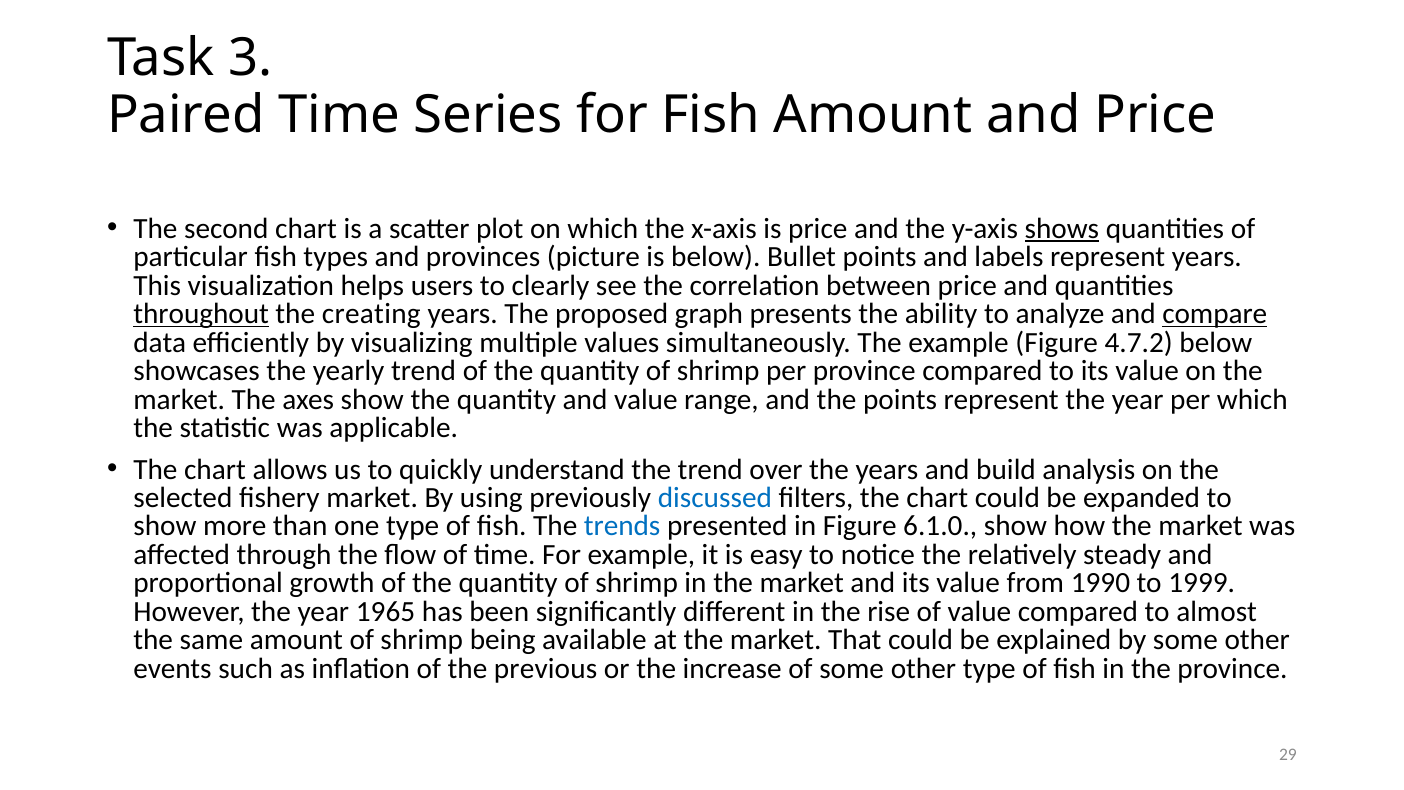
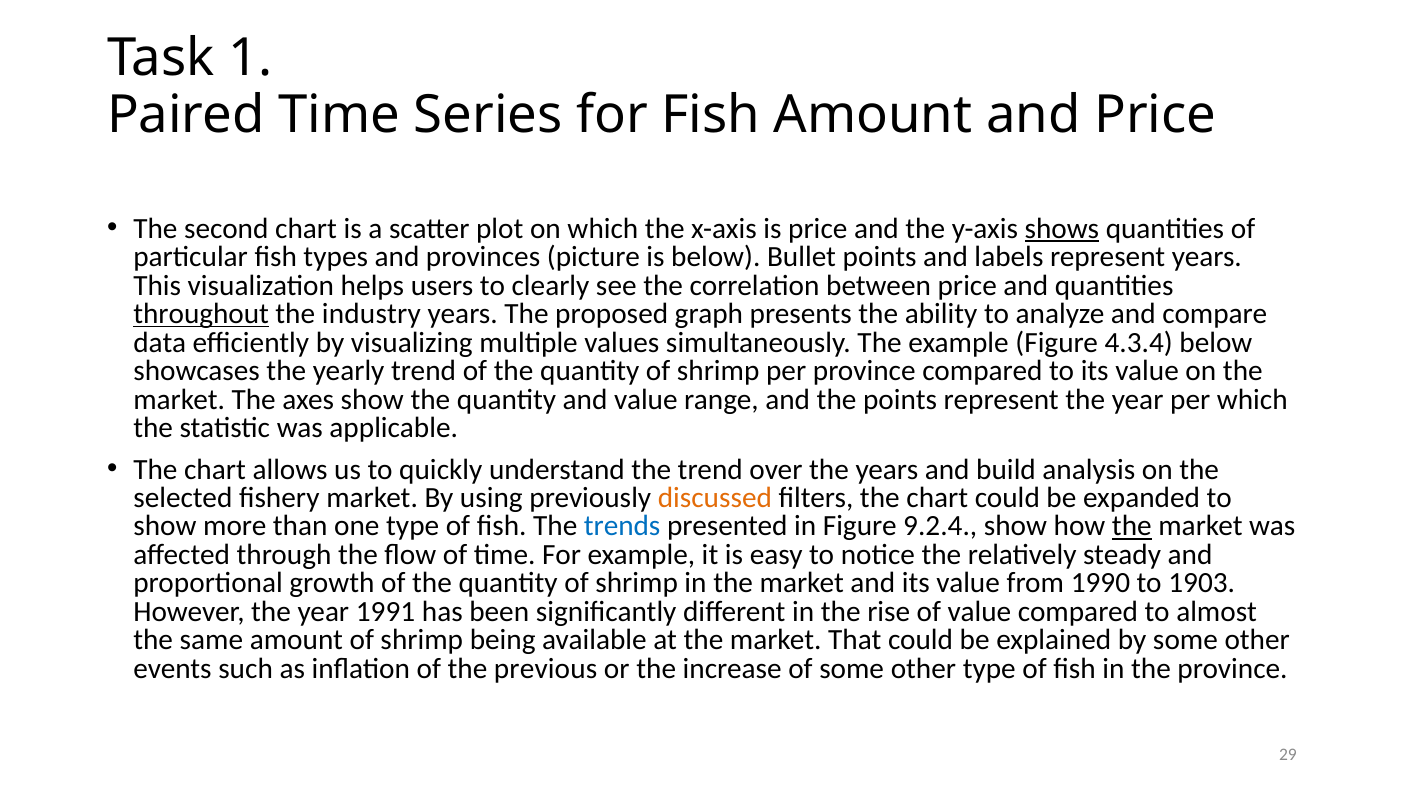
3: 3 -> 1
creating: creating -> industry
compare underline: present -> none
4.7.2: 4.7.2 -> 4.3.4
discussed colour: blue -> orange
6.1.0: 6.1.0 -> 9.2.4
the at (1132, 526) underline: none -> present
1999: 1999 -> 1903
1965: 1965 -> 1991
